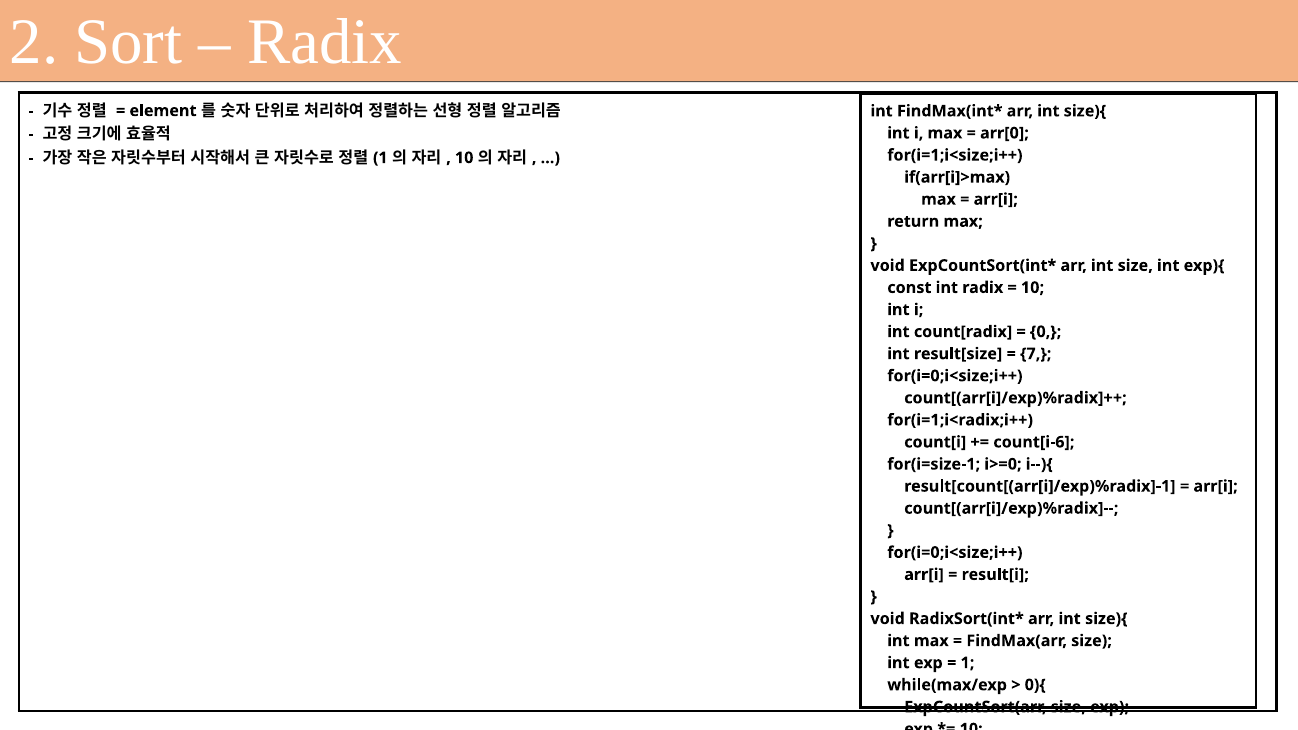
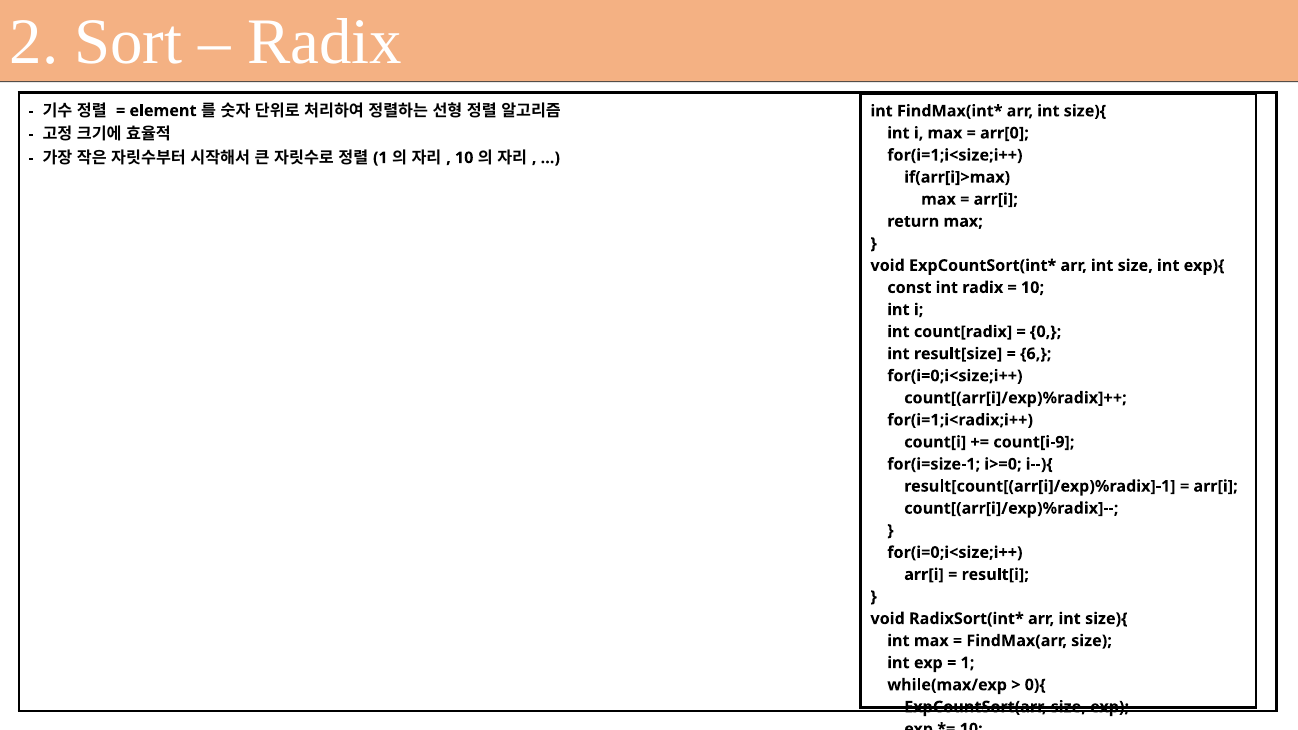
7: 7 -> 6
count[i-6: count[i-6 -> count[i-9
